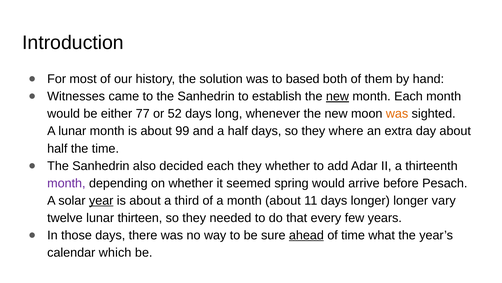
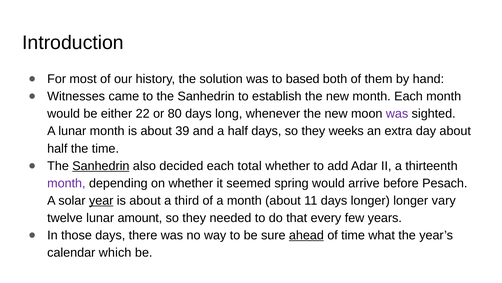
new at (337, 96) underline: present -> none
77: 77 -> 22
52: 52 -> 80
was at (397, 114) colour: orange -> purple
99: 99 -> 39
where: where -> weeks
Sanhedrin at (101, 166) underline: none -> present
each they: they -> total
thirteen: thirteen -> amount
